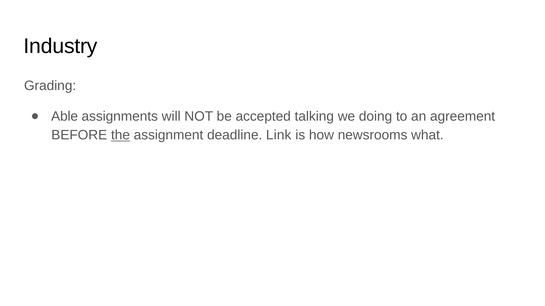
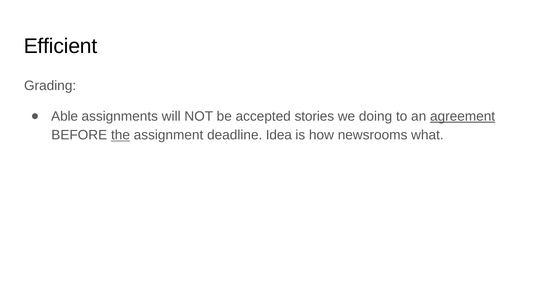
Industry: Industry -> Efficient
talking: talking -> stories
agreement underline: none -> present
Link: Link -> Idea
